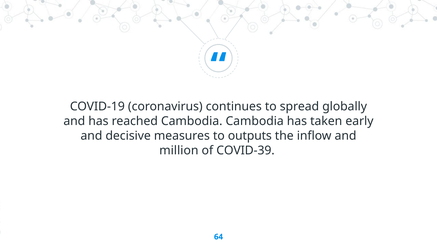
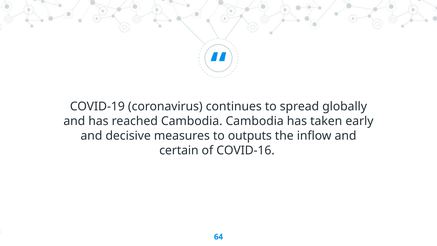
million: million -> certain
COVID-39: COVID-39 -> COVID-16
